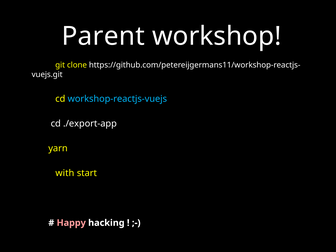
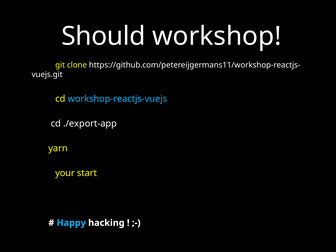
Parent: Parent -> Should
with: with -> your
Happy colour: pink -> light blue
